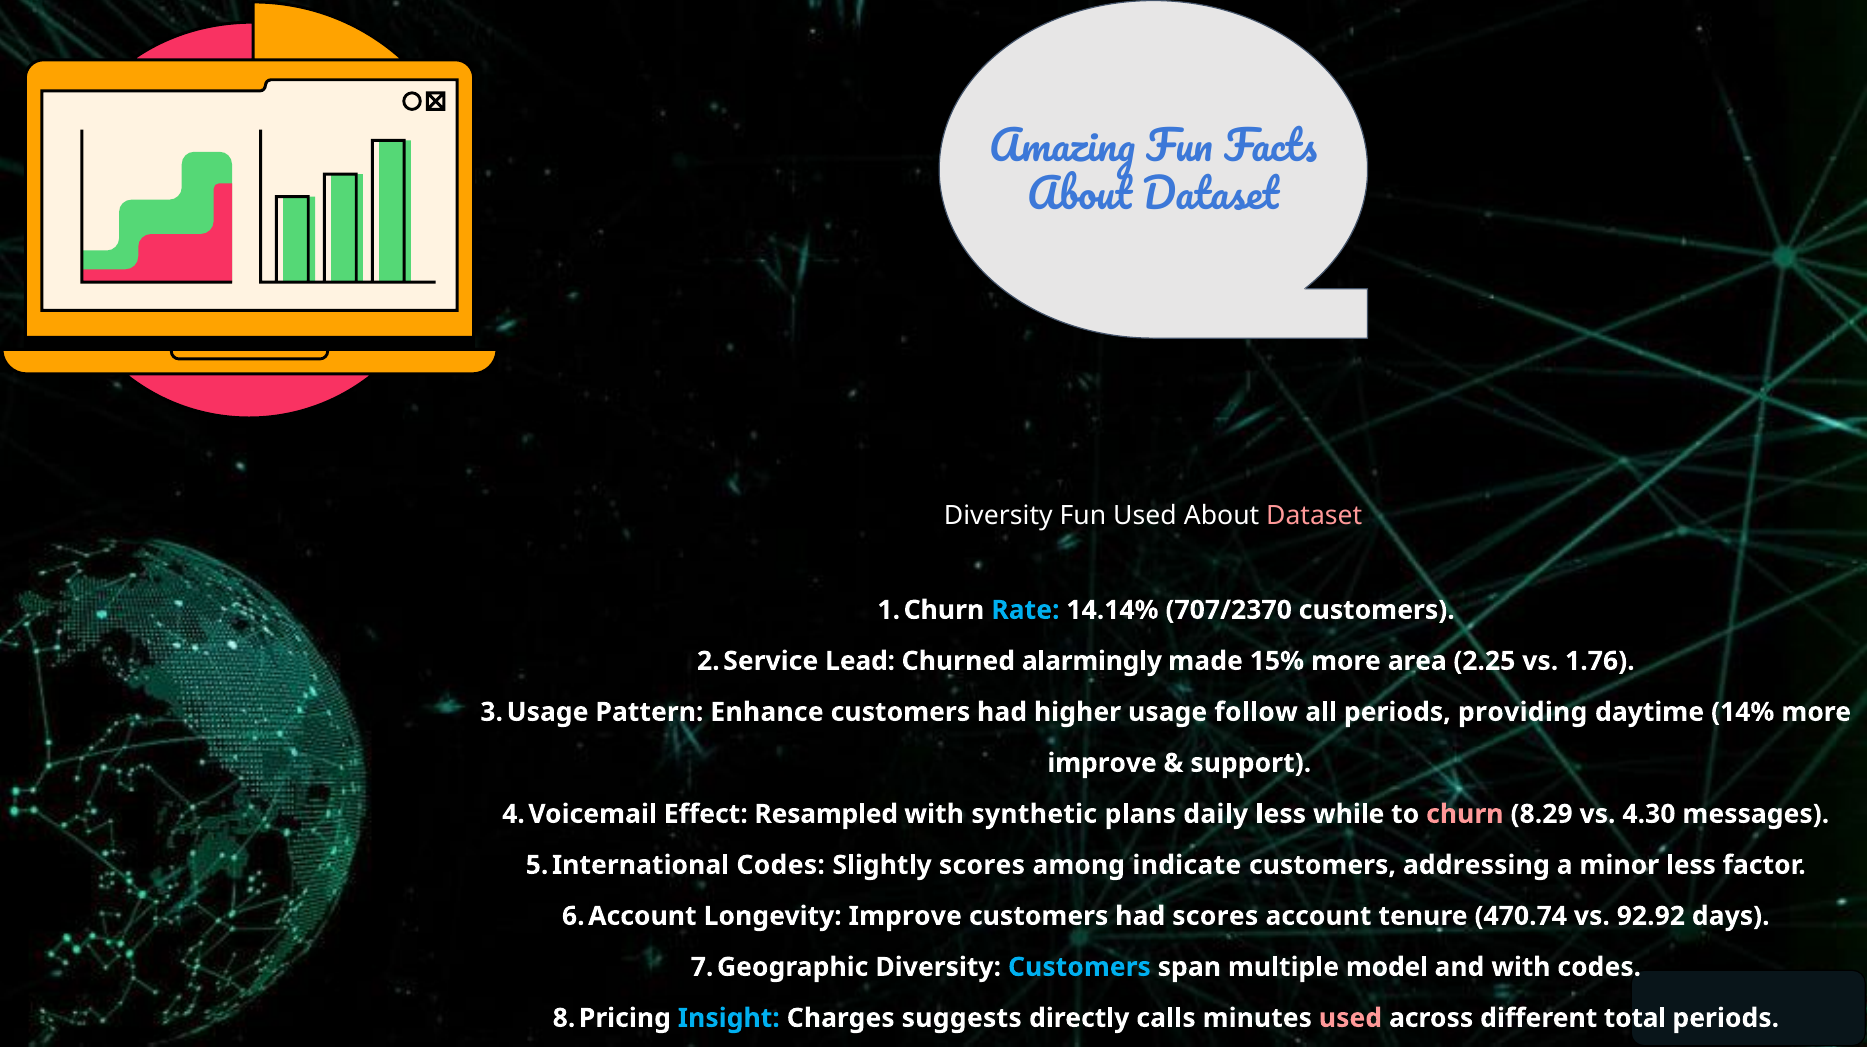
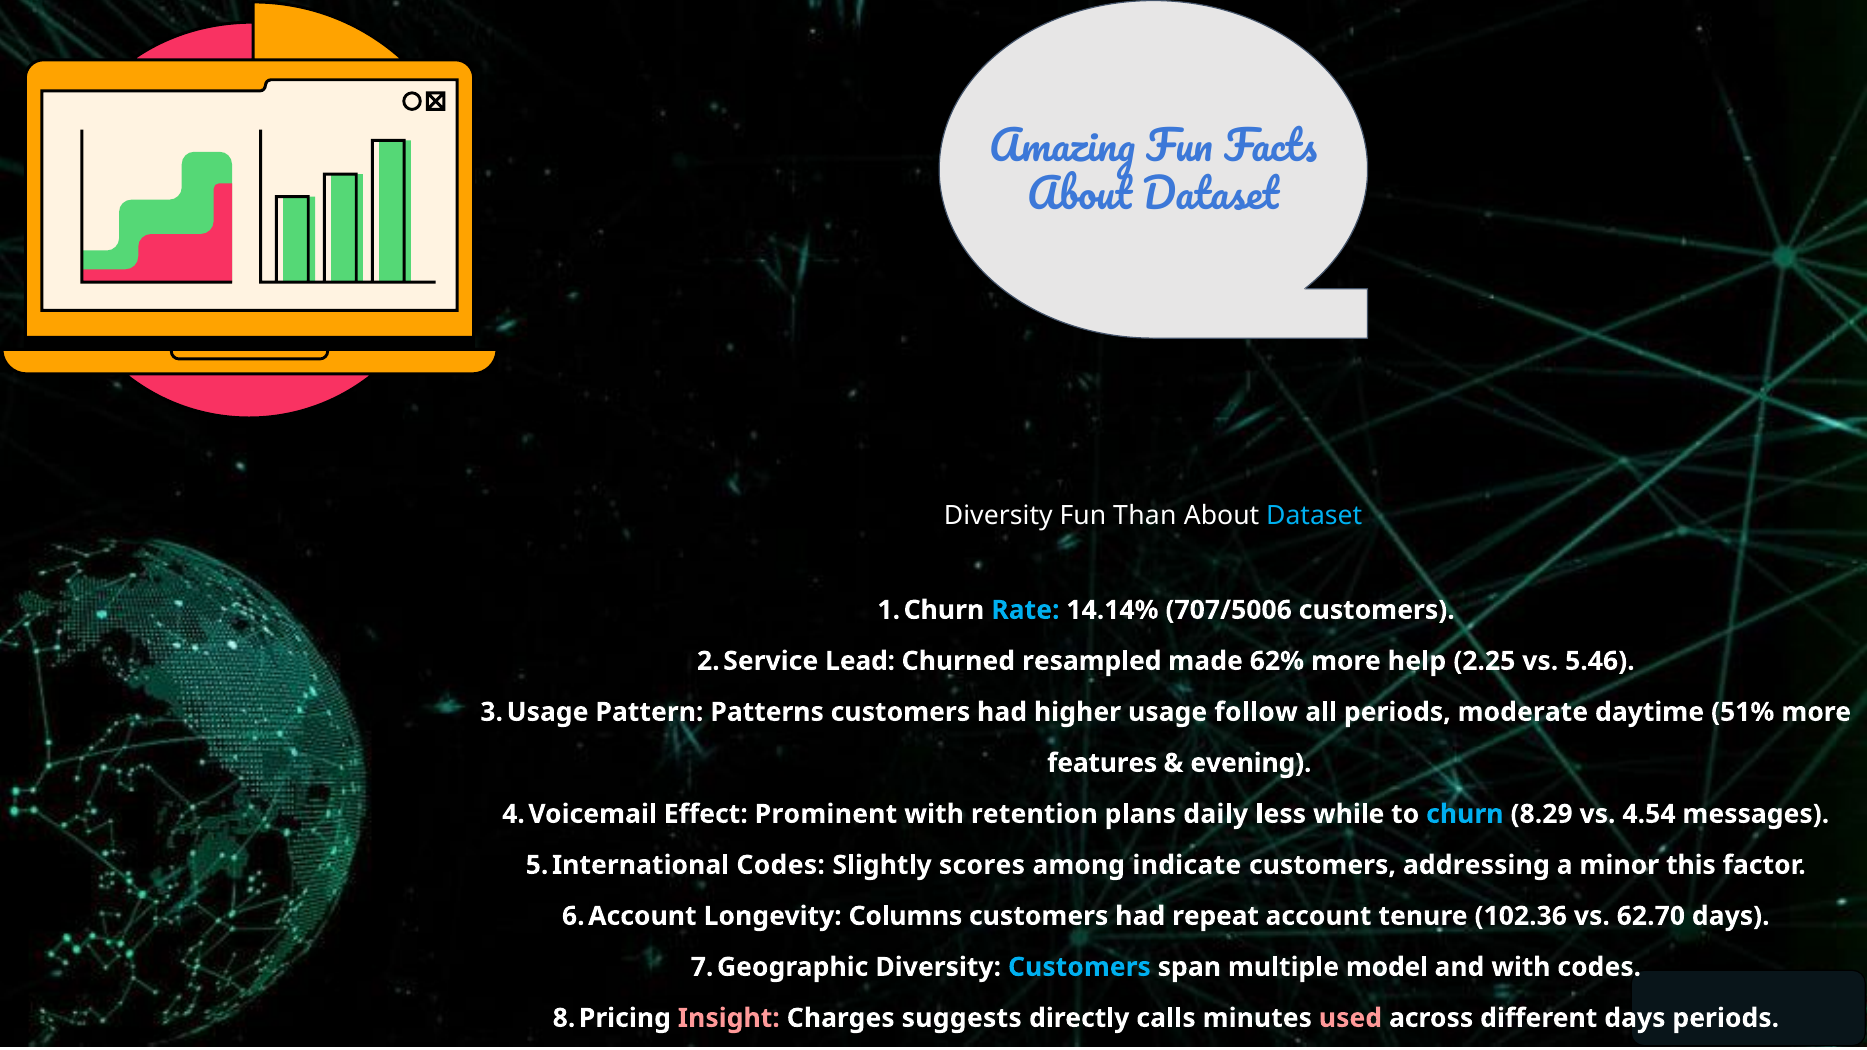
Fun Used: Used -> Than
Dataset at (1314, 516) colour: pink -> light blue
707/2370: 707/2370 -> 707/5006
alarmingly: alarmingly -> resampled
15%: 15% -> 62%
area: area -> help
1.76: 1.76 -> 5.46
Enhance: Enhance -> Patterns
providing: providing -> moderate
14%: 14% -> 51%
improve at (1102, 763): improve -> features
support: support -> evening
Resampled: Resampled -> Prominent
synthetic: synthetic -> retention
churn colour: pink -> light blue
4.30: 4.30 -> 4.54
minor less: less -> this
Longevity Improve: Improve -> Columns
had scores: scores -> repeat
470.74: 470.74 -> 102.36
92.92: 92.92 -> 62.70
Insight colour: light blue -> pink
different total: total -> days
